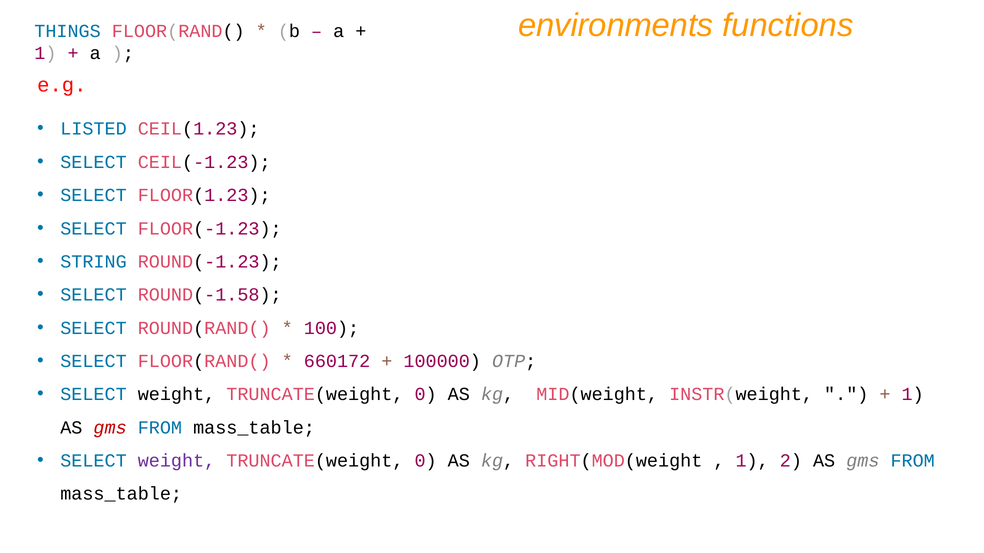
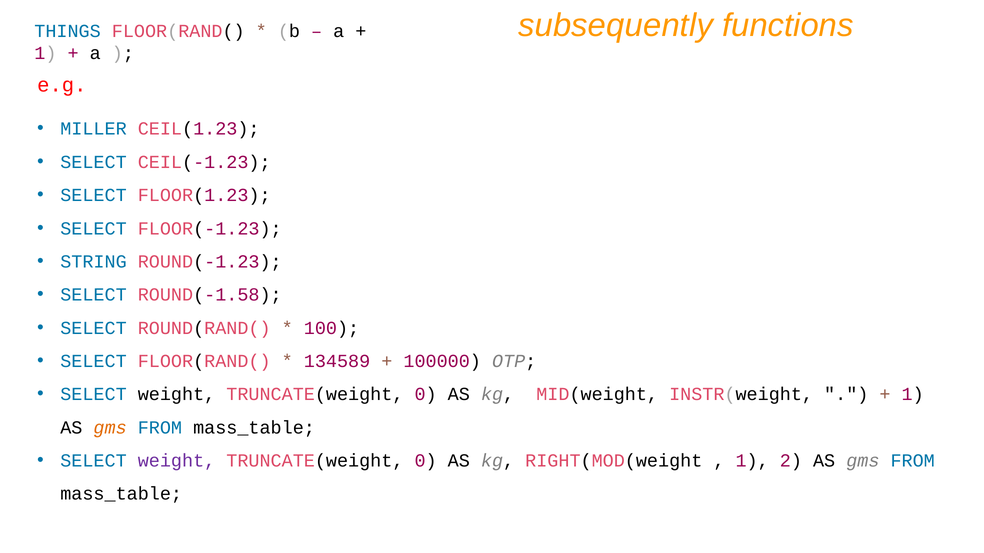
environments: environments -> subsequently
LISTED: LISTED -> MILLER
660172: 660172 -> 134589
gms at (110, 428) colour: red -> orange
